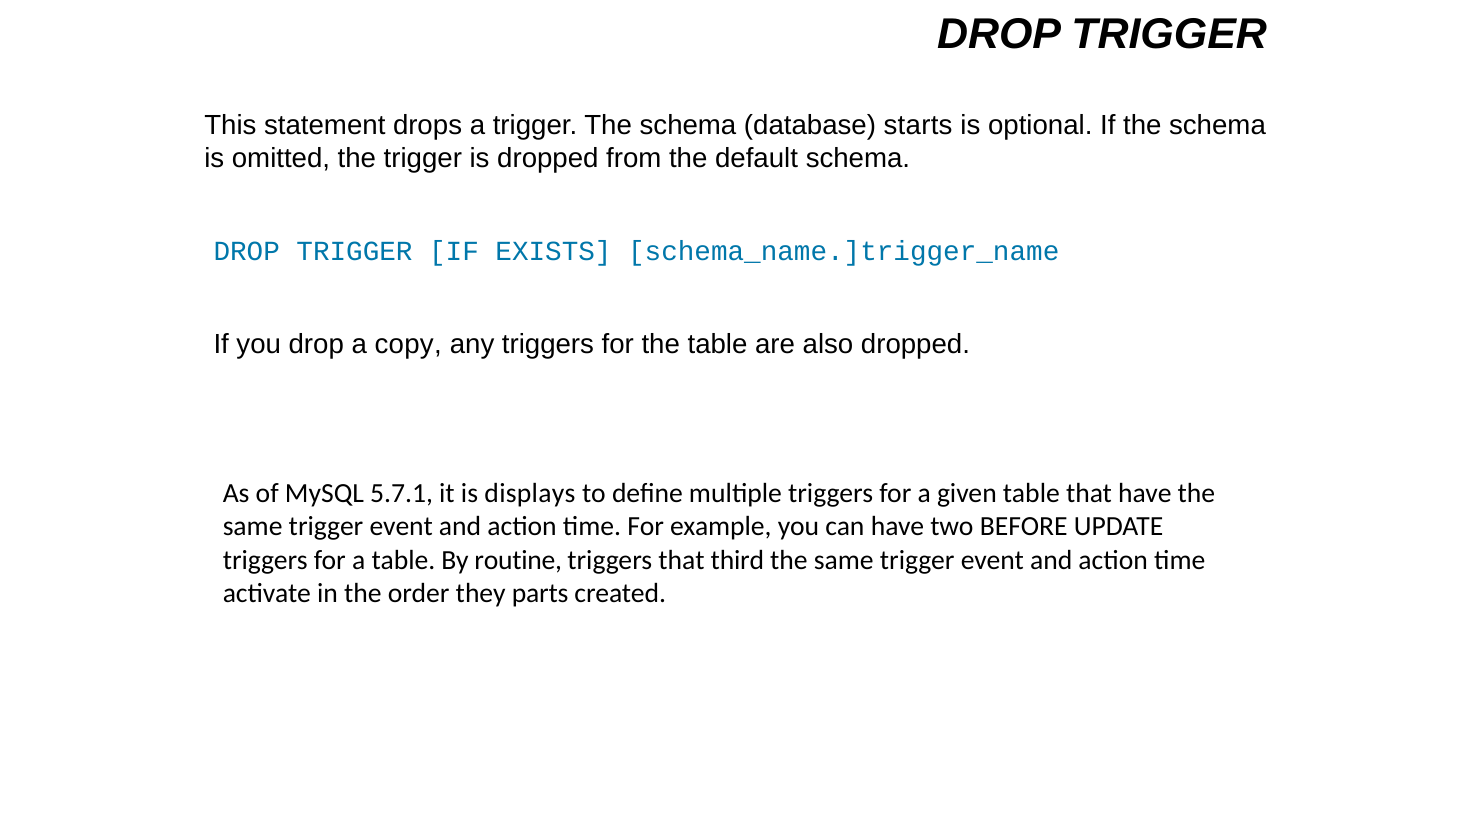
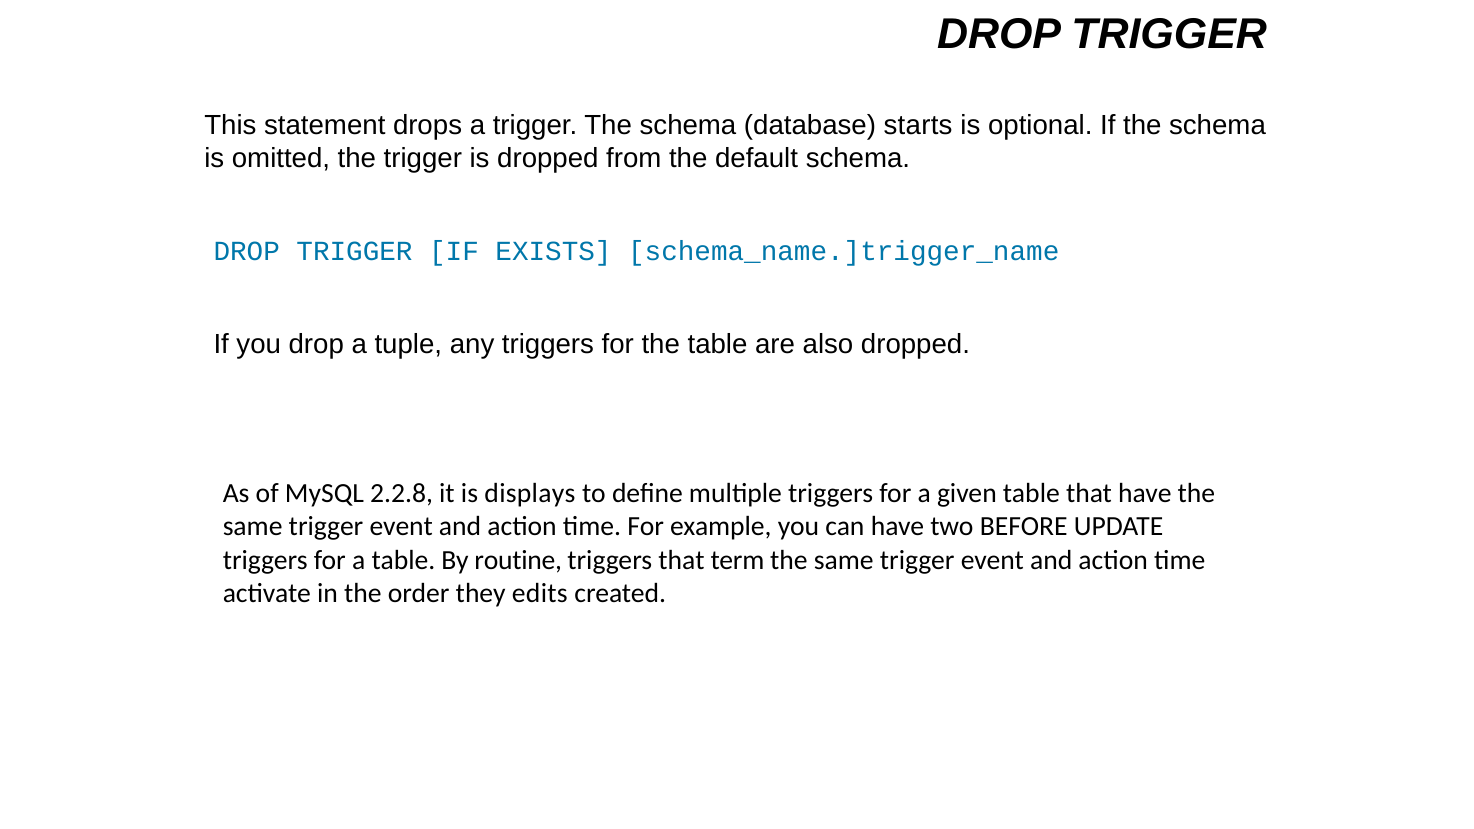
copy: copy -> tuple
5.7.1: 5.7.1 -> 2.2.8
third: third -> term
parts: parts -> edits
